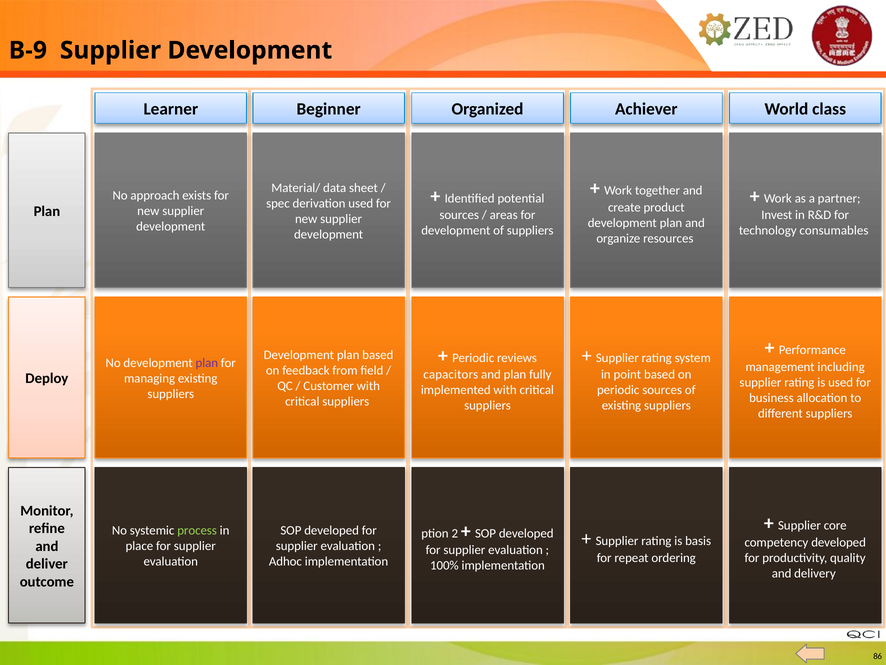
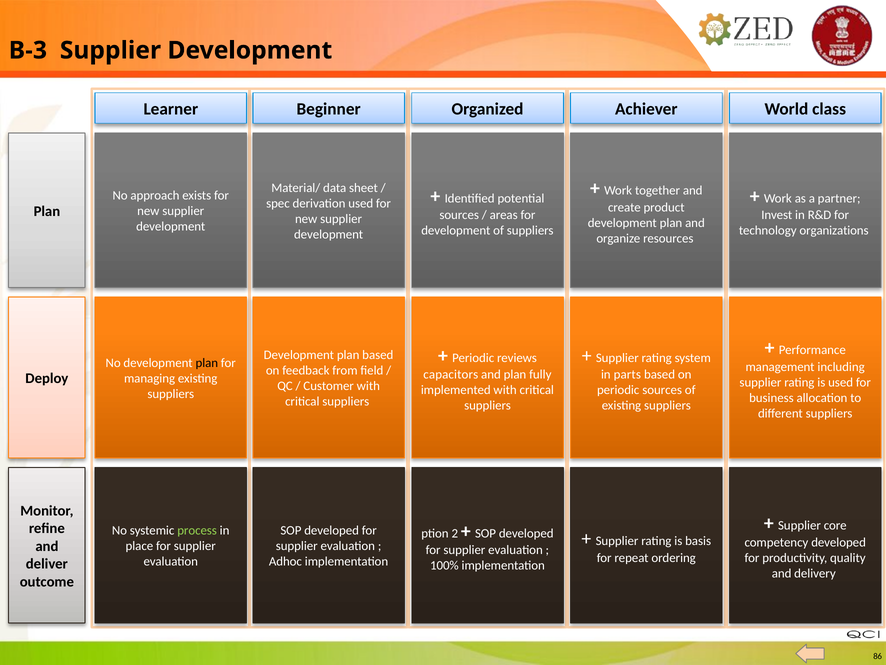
B-9: B-9 -> B-3
consumables: consumables -> organizations
plan at (207, 363) colour: purple -> black
point: point -> parts
